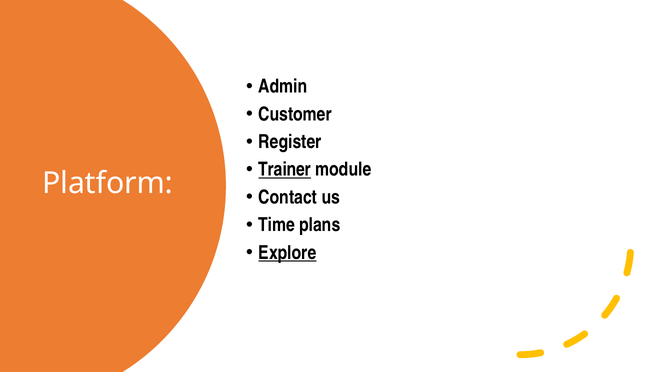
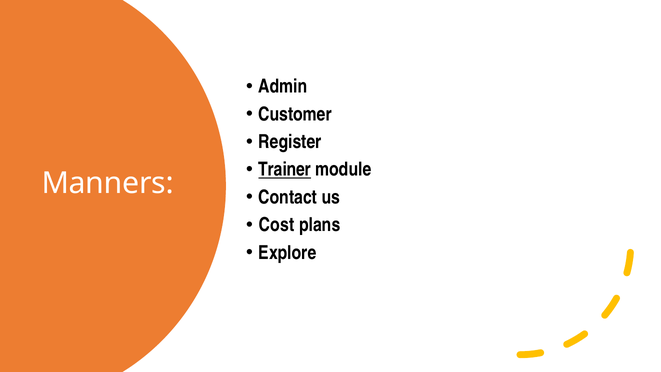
Platform: Platform -> Manners
Time: Time -> Cost
Explore underline: present -> none
